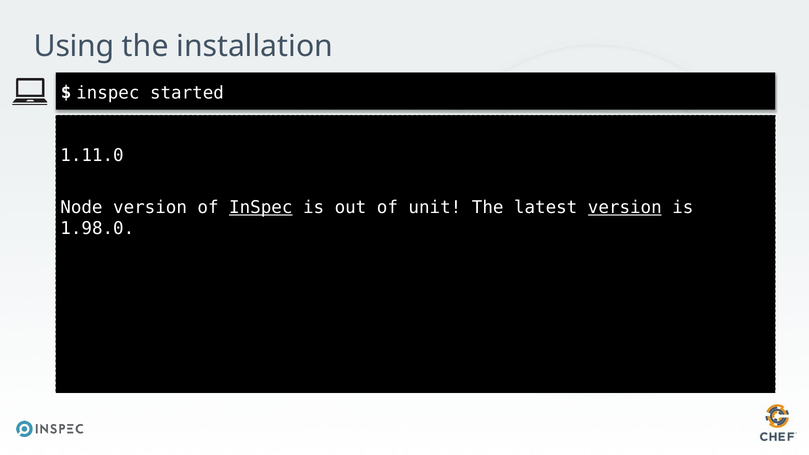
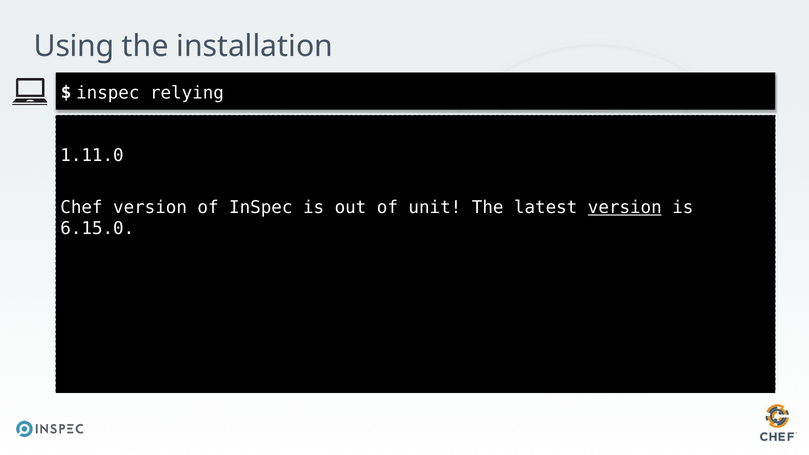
started: started -> relying
Node: Node -> Chef
InSpec at (261, 208) underline: present -> none
1.98.0: 1.98.0 -> 6.15.0
